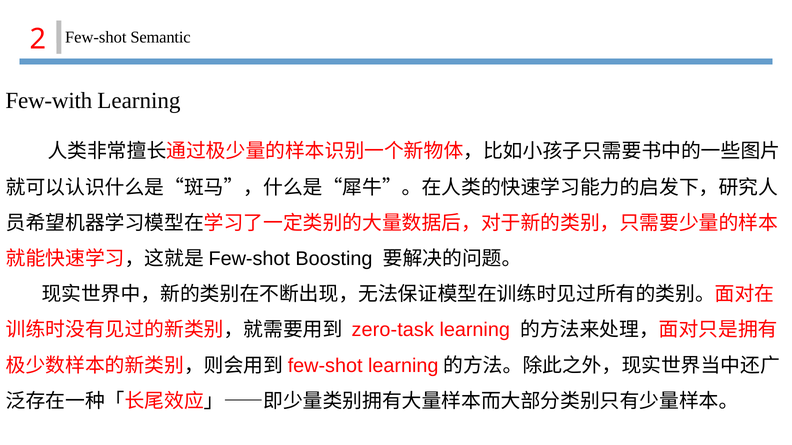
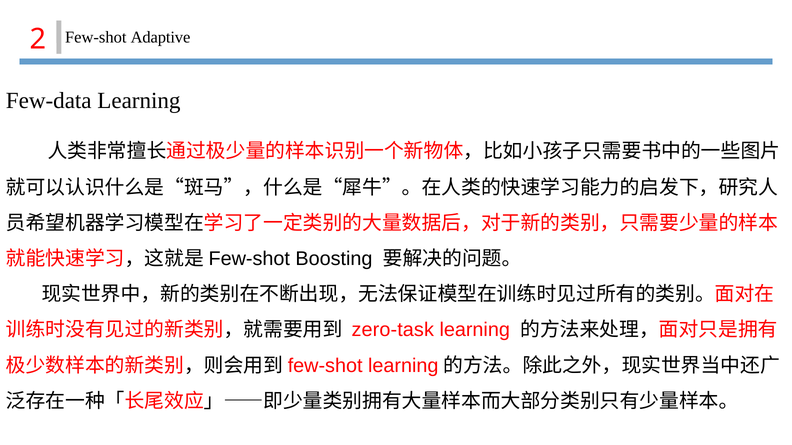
Semantic: Semantic -> Adaptive
Few-with: Few-with -> Few-data
